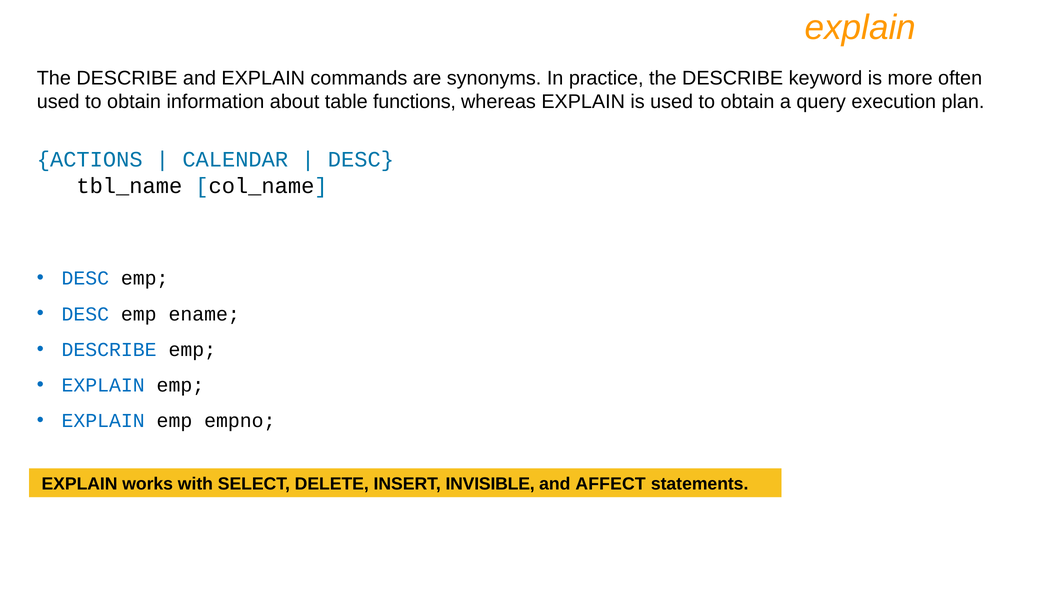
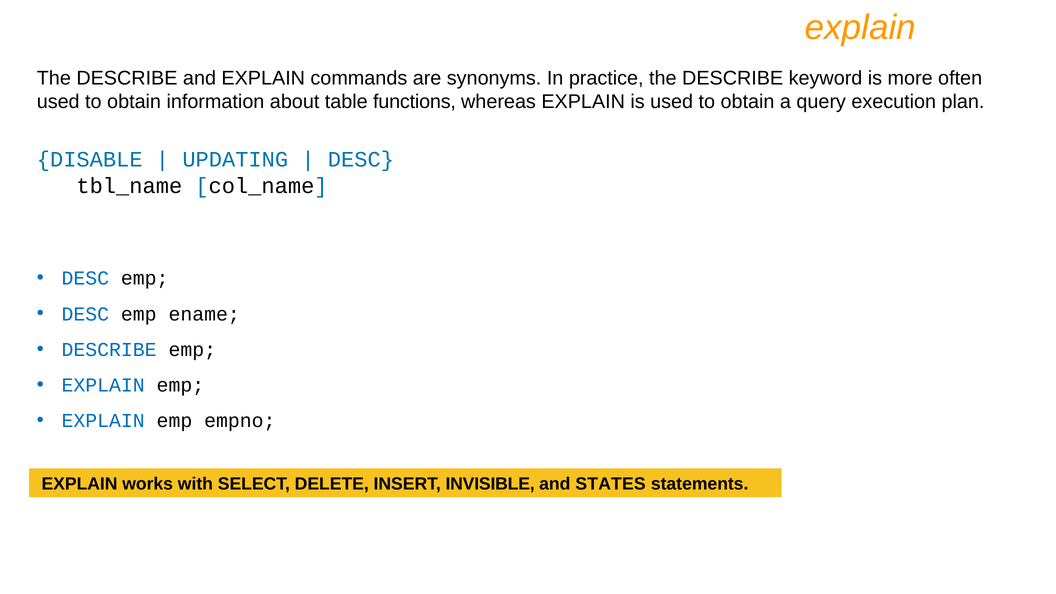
ACTIONS: ACTIONS -> DISABLE
CALENDAR: CALENDAR -> UPDATING
AFFECT: AFFECT -> STATES
